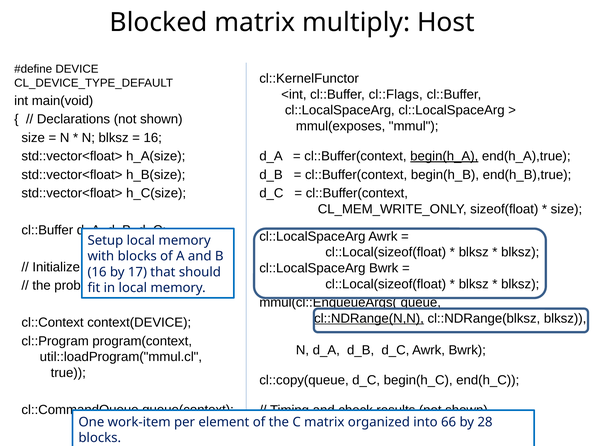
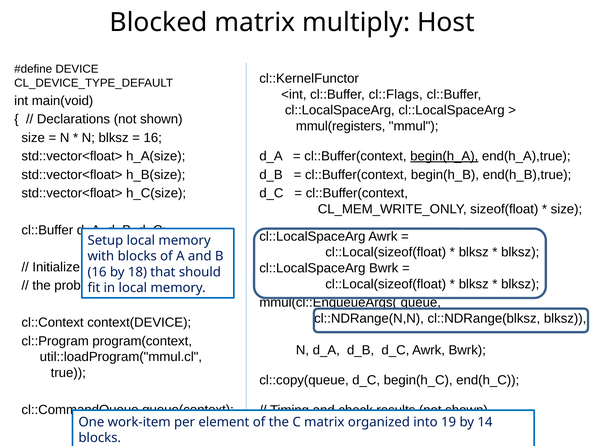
mmul(exposes: mmul(exposes -> mmul(registers
17: 17 -> 18
cl::NDRange(N,N underline: present -> none
66: 66 -> 19
28: 28 -> 14
